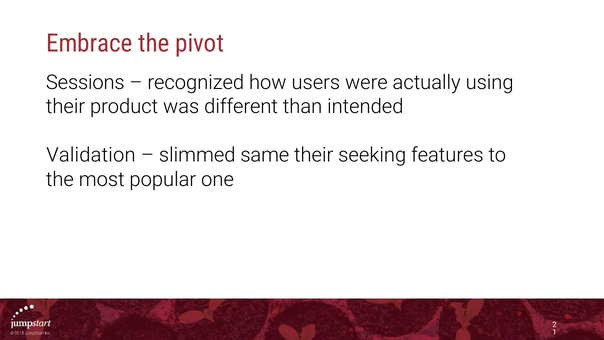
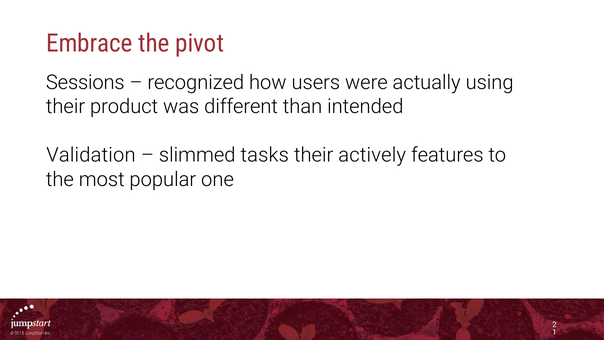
same: same -> tasks
seeking: seeking -> actively
